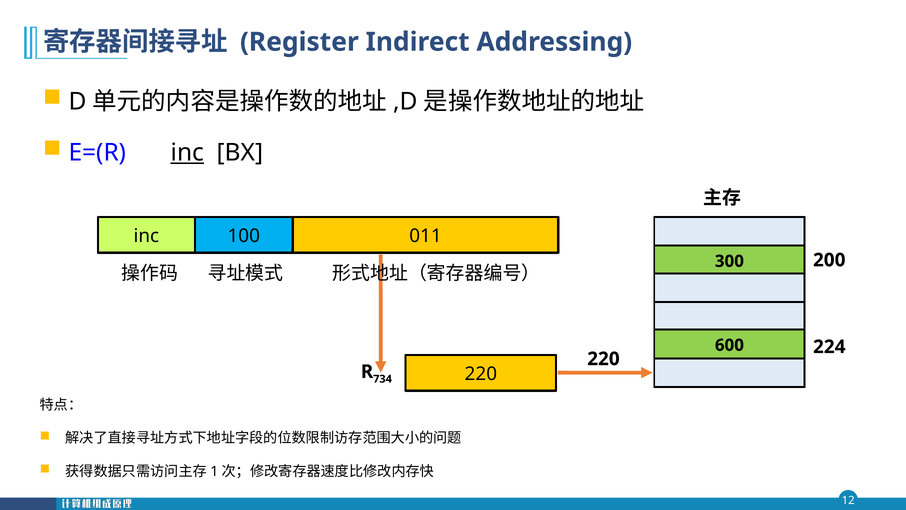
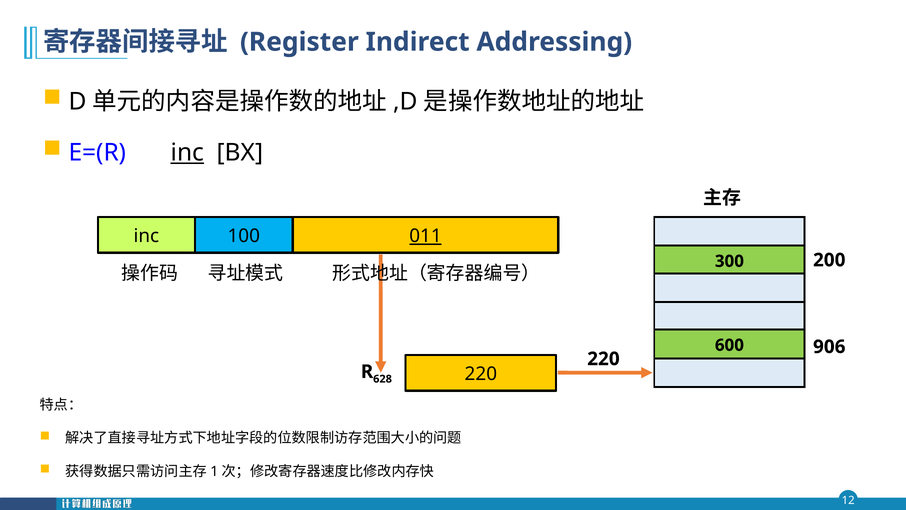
011 underline: none -> present
224: 224 -> 906
734: 734 -> 628
